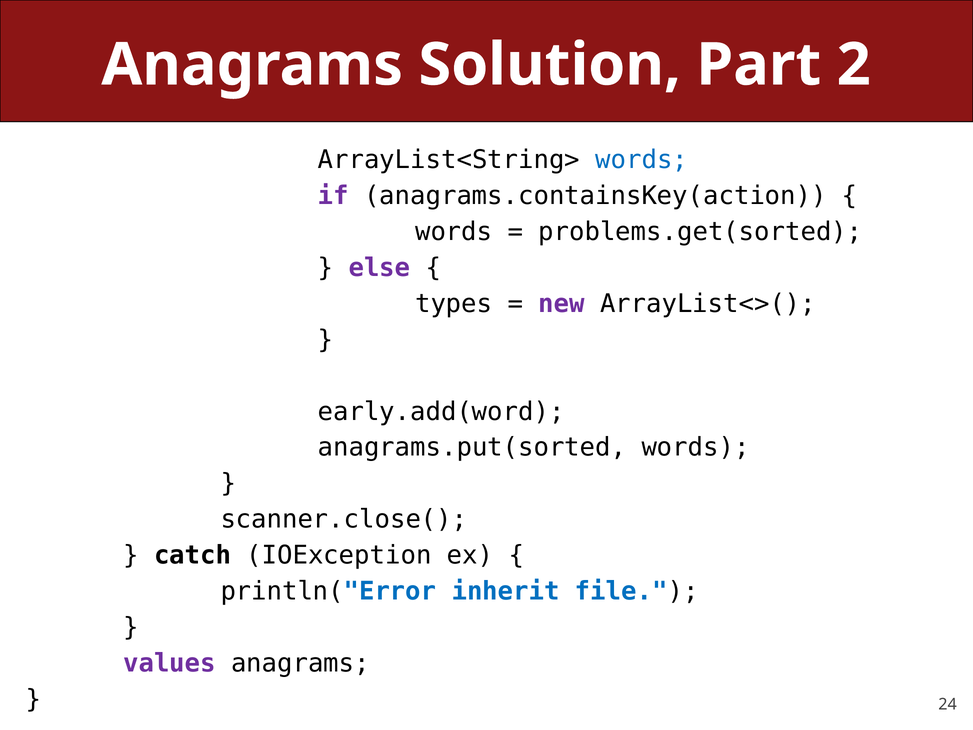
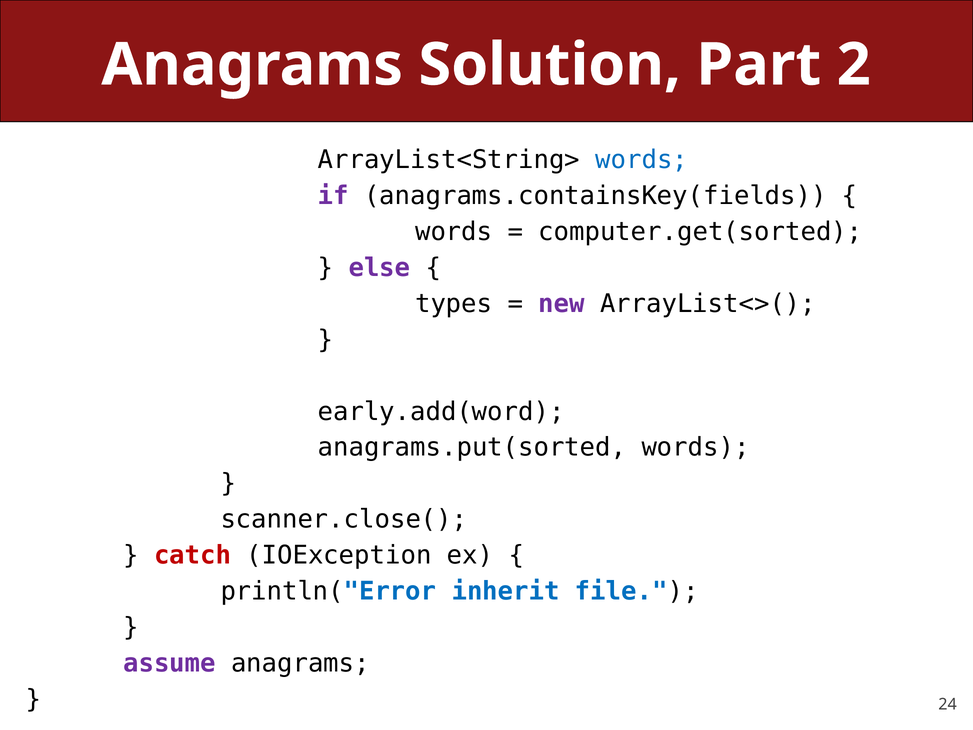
anagrams.containsKey(action: anagrams.containsKey(action -> anagrams.containsKey(fields
problems.get(sorted: problems.get(sorted -> computer.get(sorted
catch colour: black -> red
values: values -> assume
